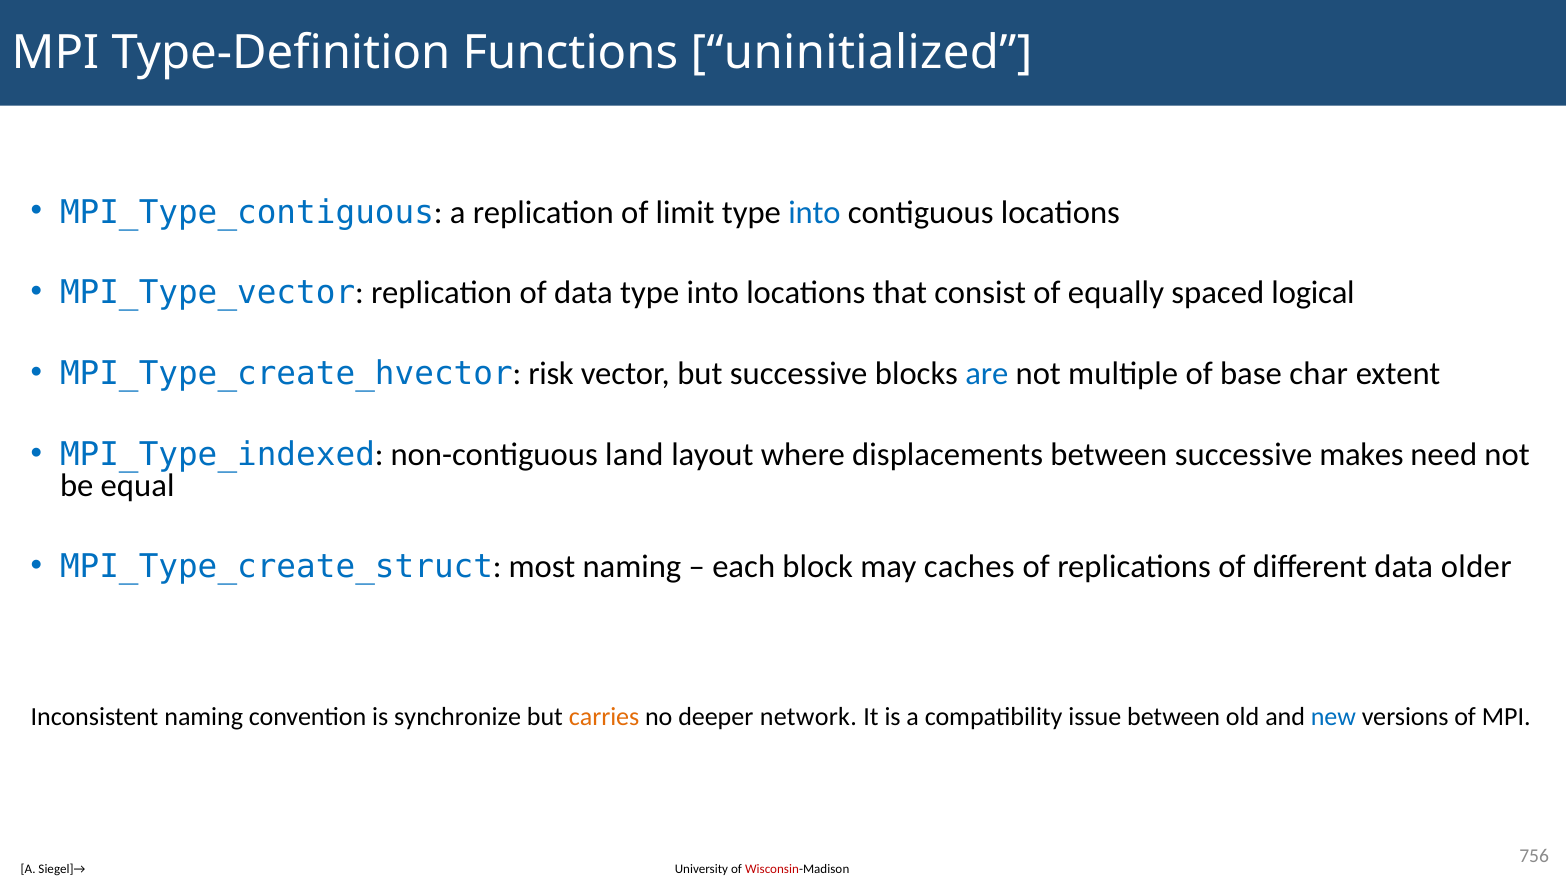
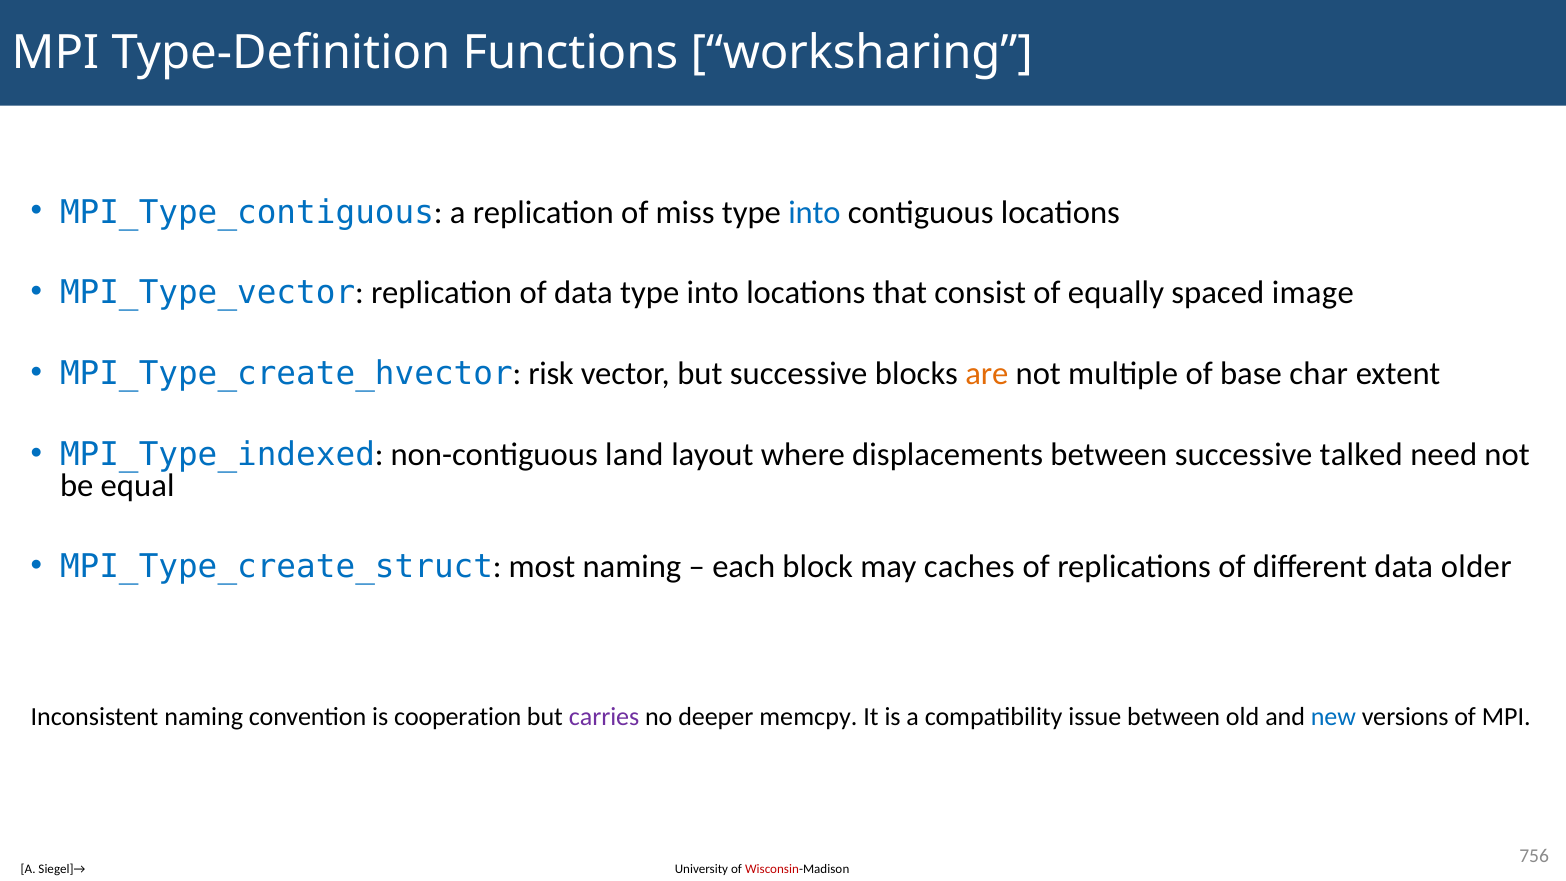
uninitialized: uninitialized -> worksharing
limit: limit -> miss
logical: logical -> image
are colour: blue -> orange
makes: makes -> talked
synchronize: synchronize -> cooperation
carries colour: orange -> purple
network: network -> memcpy
